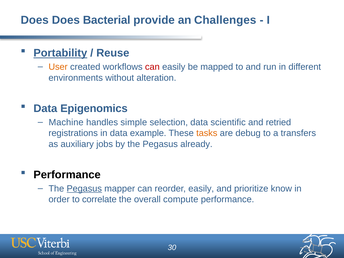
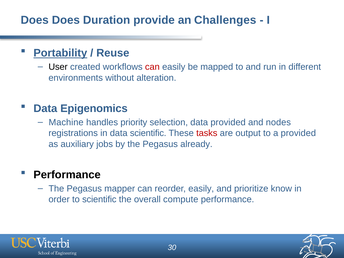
Bacterial: Bacterial -> Duration
User colour: orange -> black
simple: simple -> priority
data scientific: scientific -> provided
retried: retried -> nodes
data example: example -> scientific
tasks colour: orange -> red
debug: debug -> output
a transfers: transfers -> provided
Pegasus at (84, 189) underline: present -> none
to correlate: correlate -> scientific
